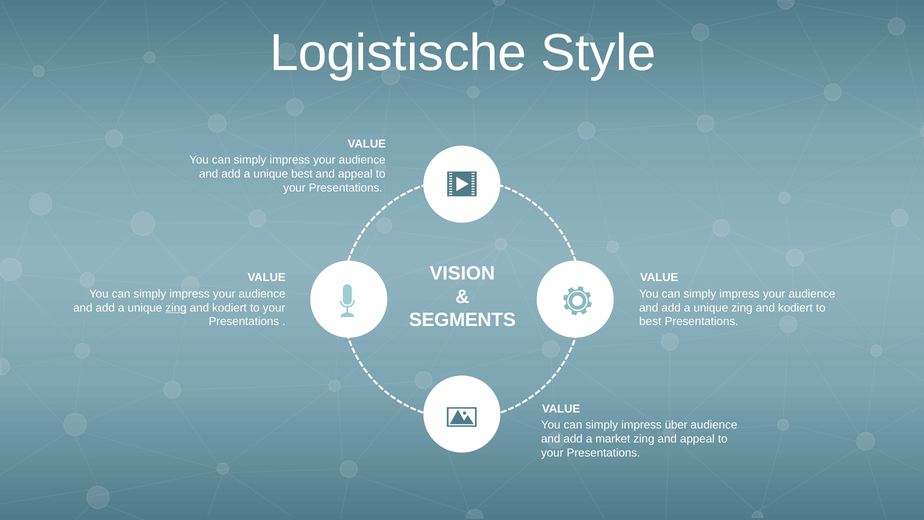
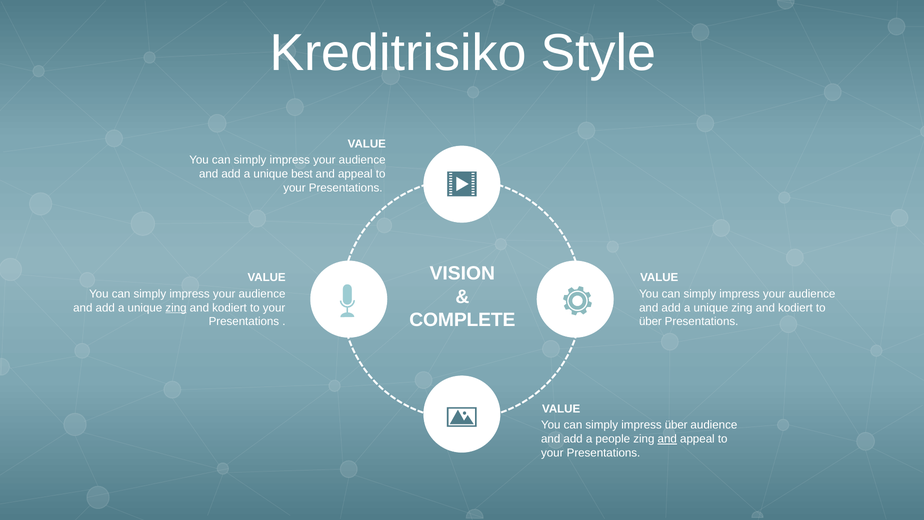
Logistische: Logistische -> Kreditrisiko
SEGMENTS: SEGMENTS -> COMPLETE
best at (650, 321): best -> über
market: market -> people
and at (667, 439) underline: none -> present
